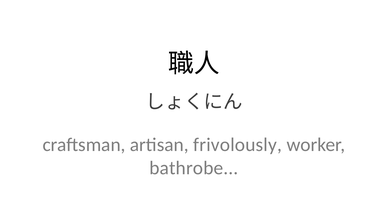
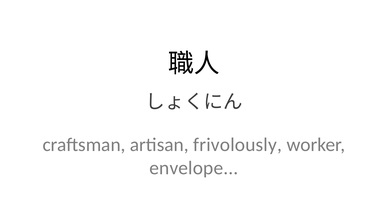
bathrobe: bathrobe -> envelope
